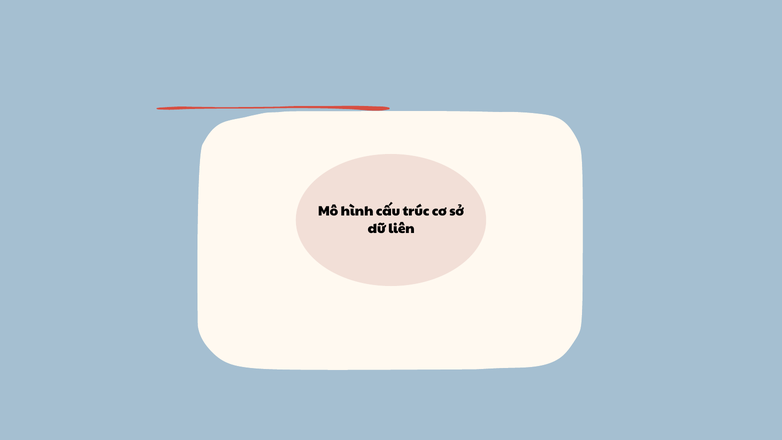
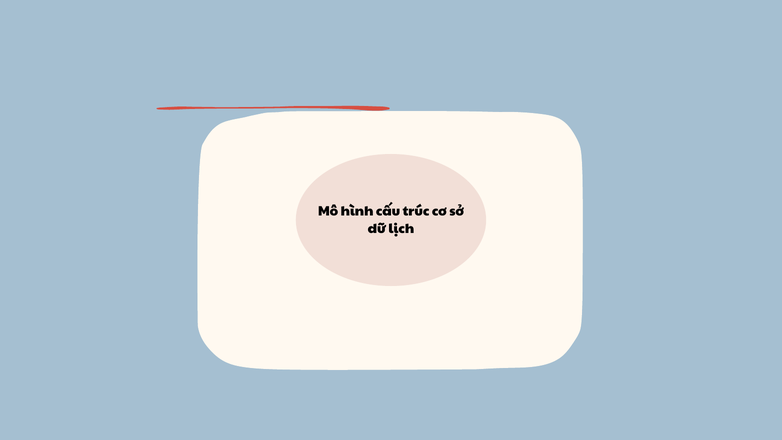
liên: liên -> lịch
